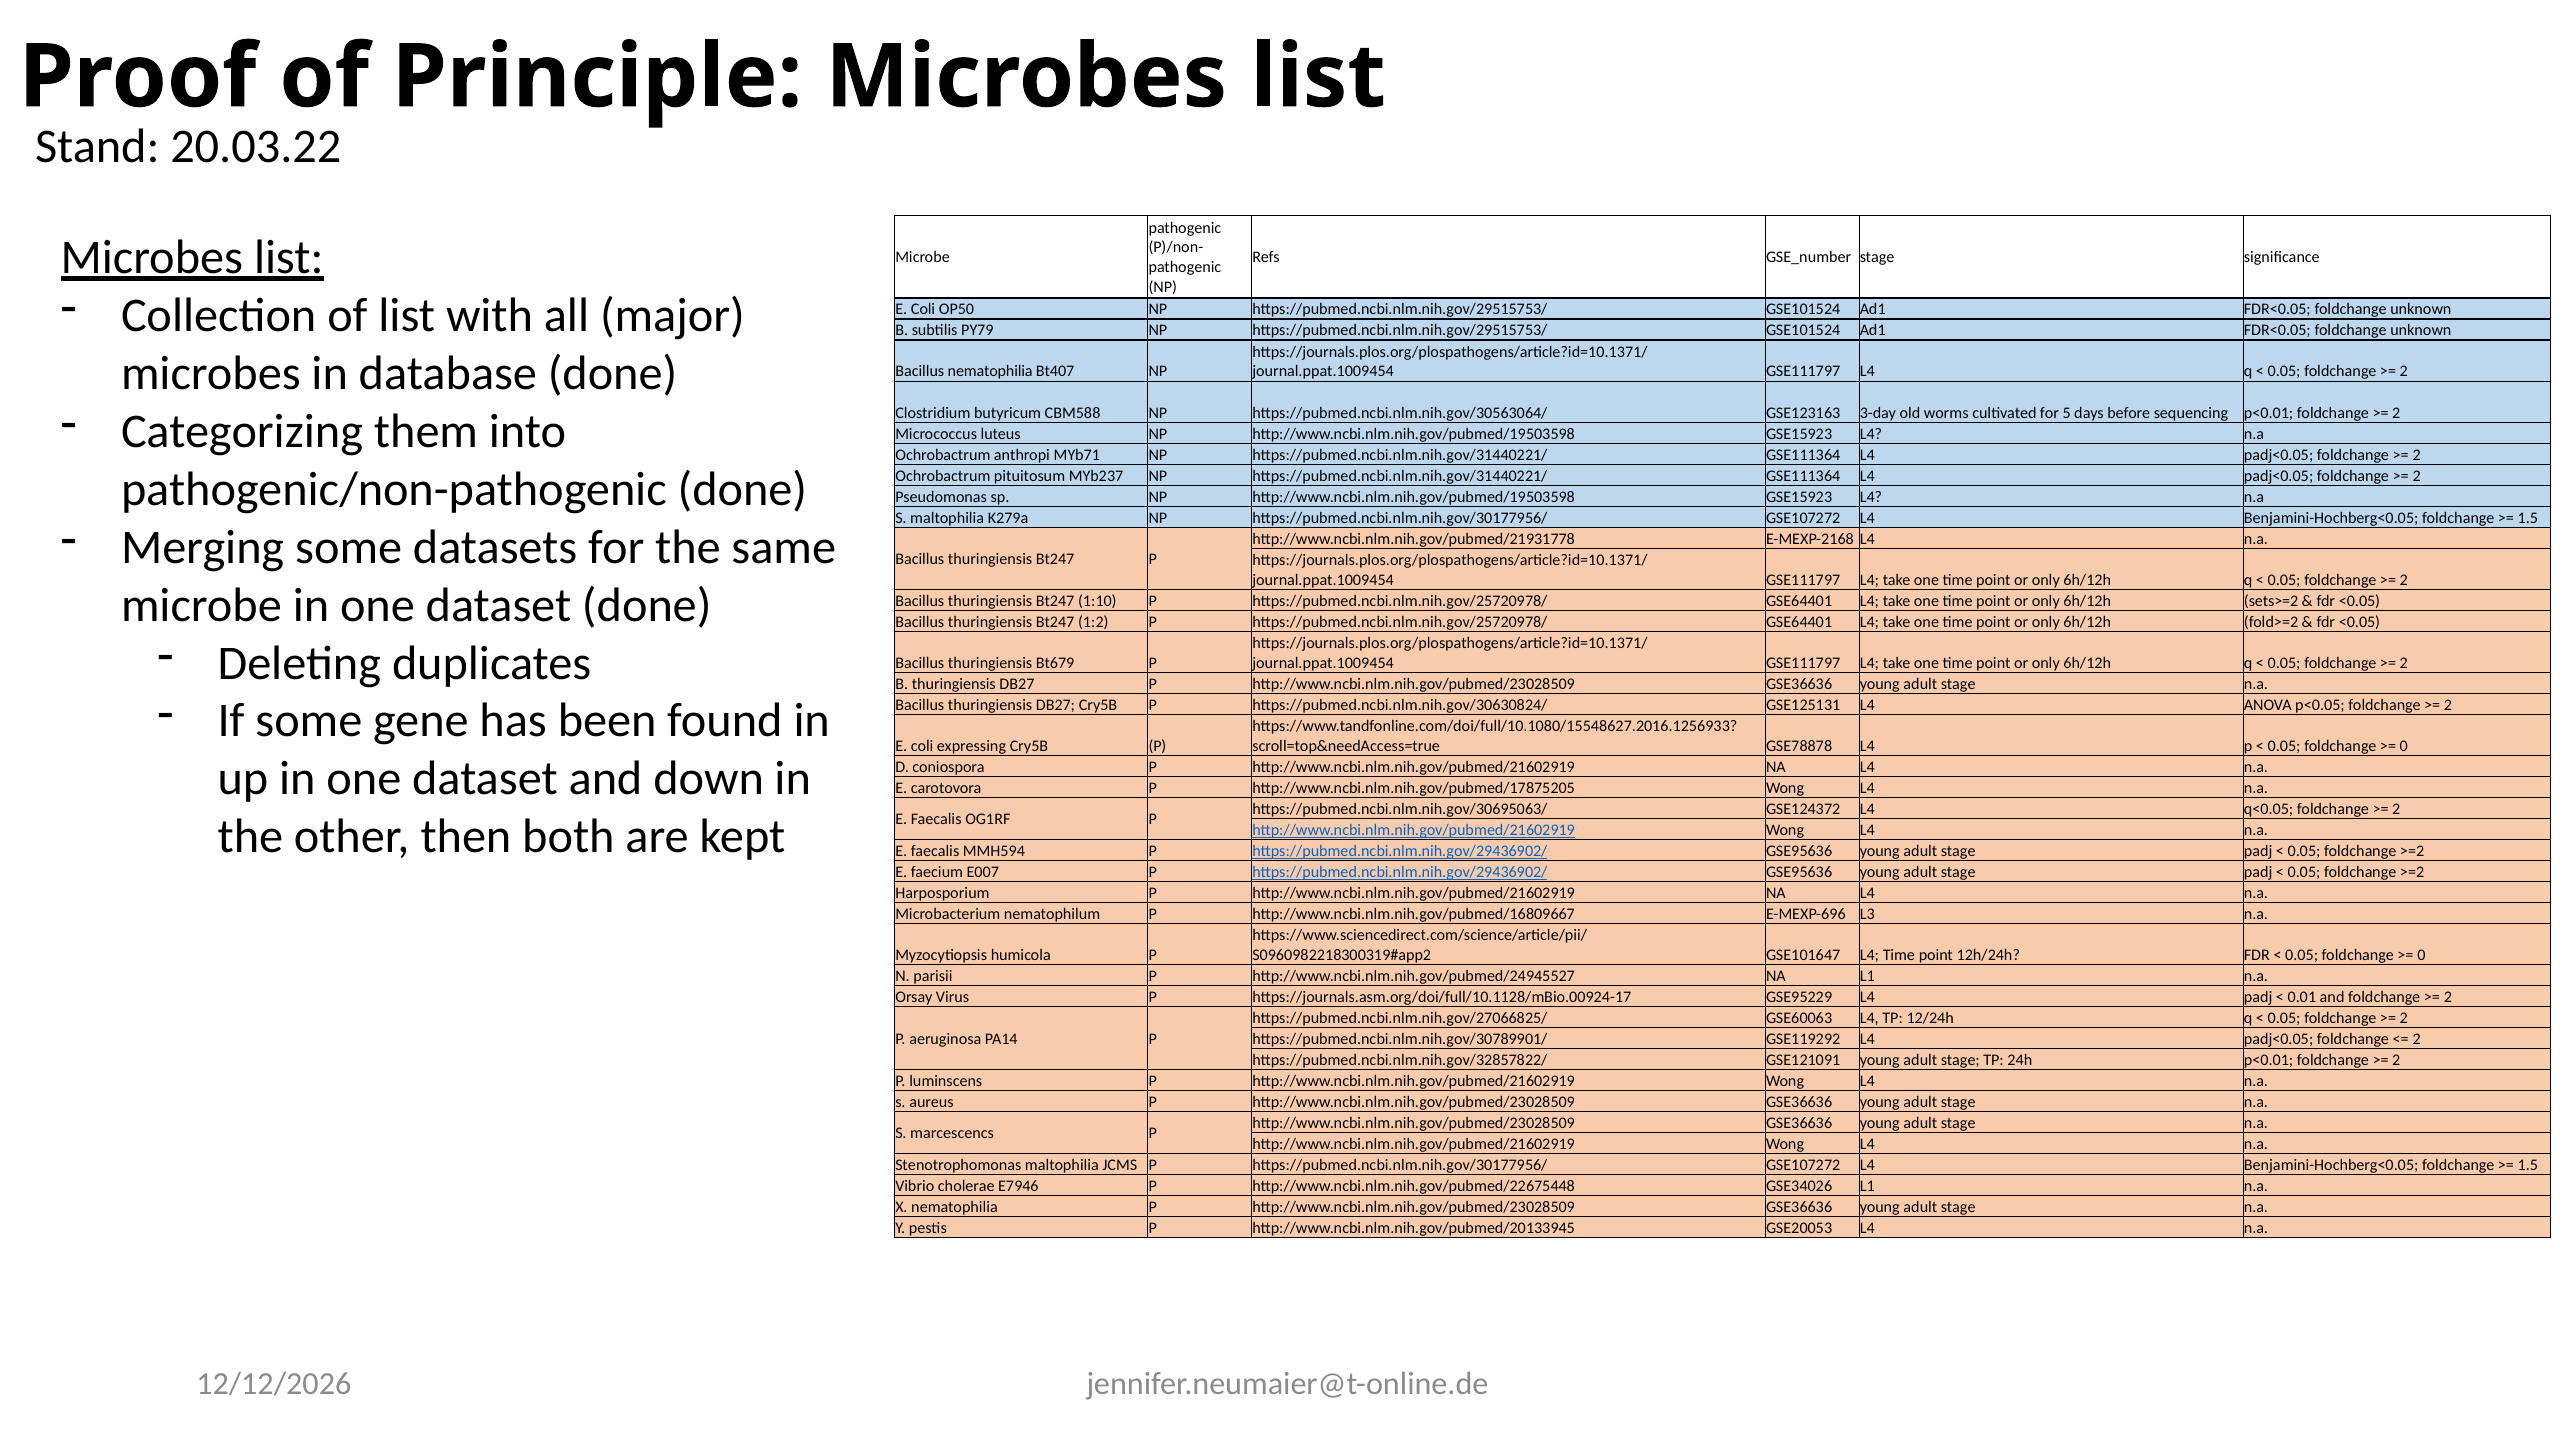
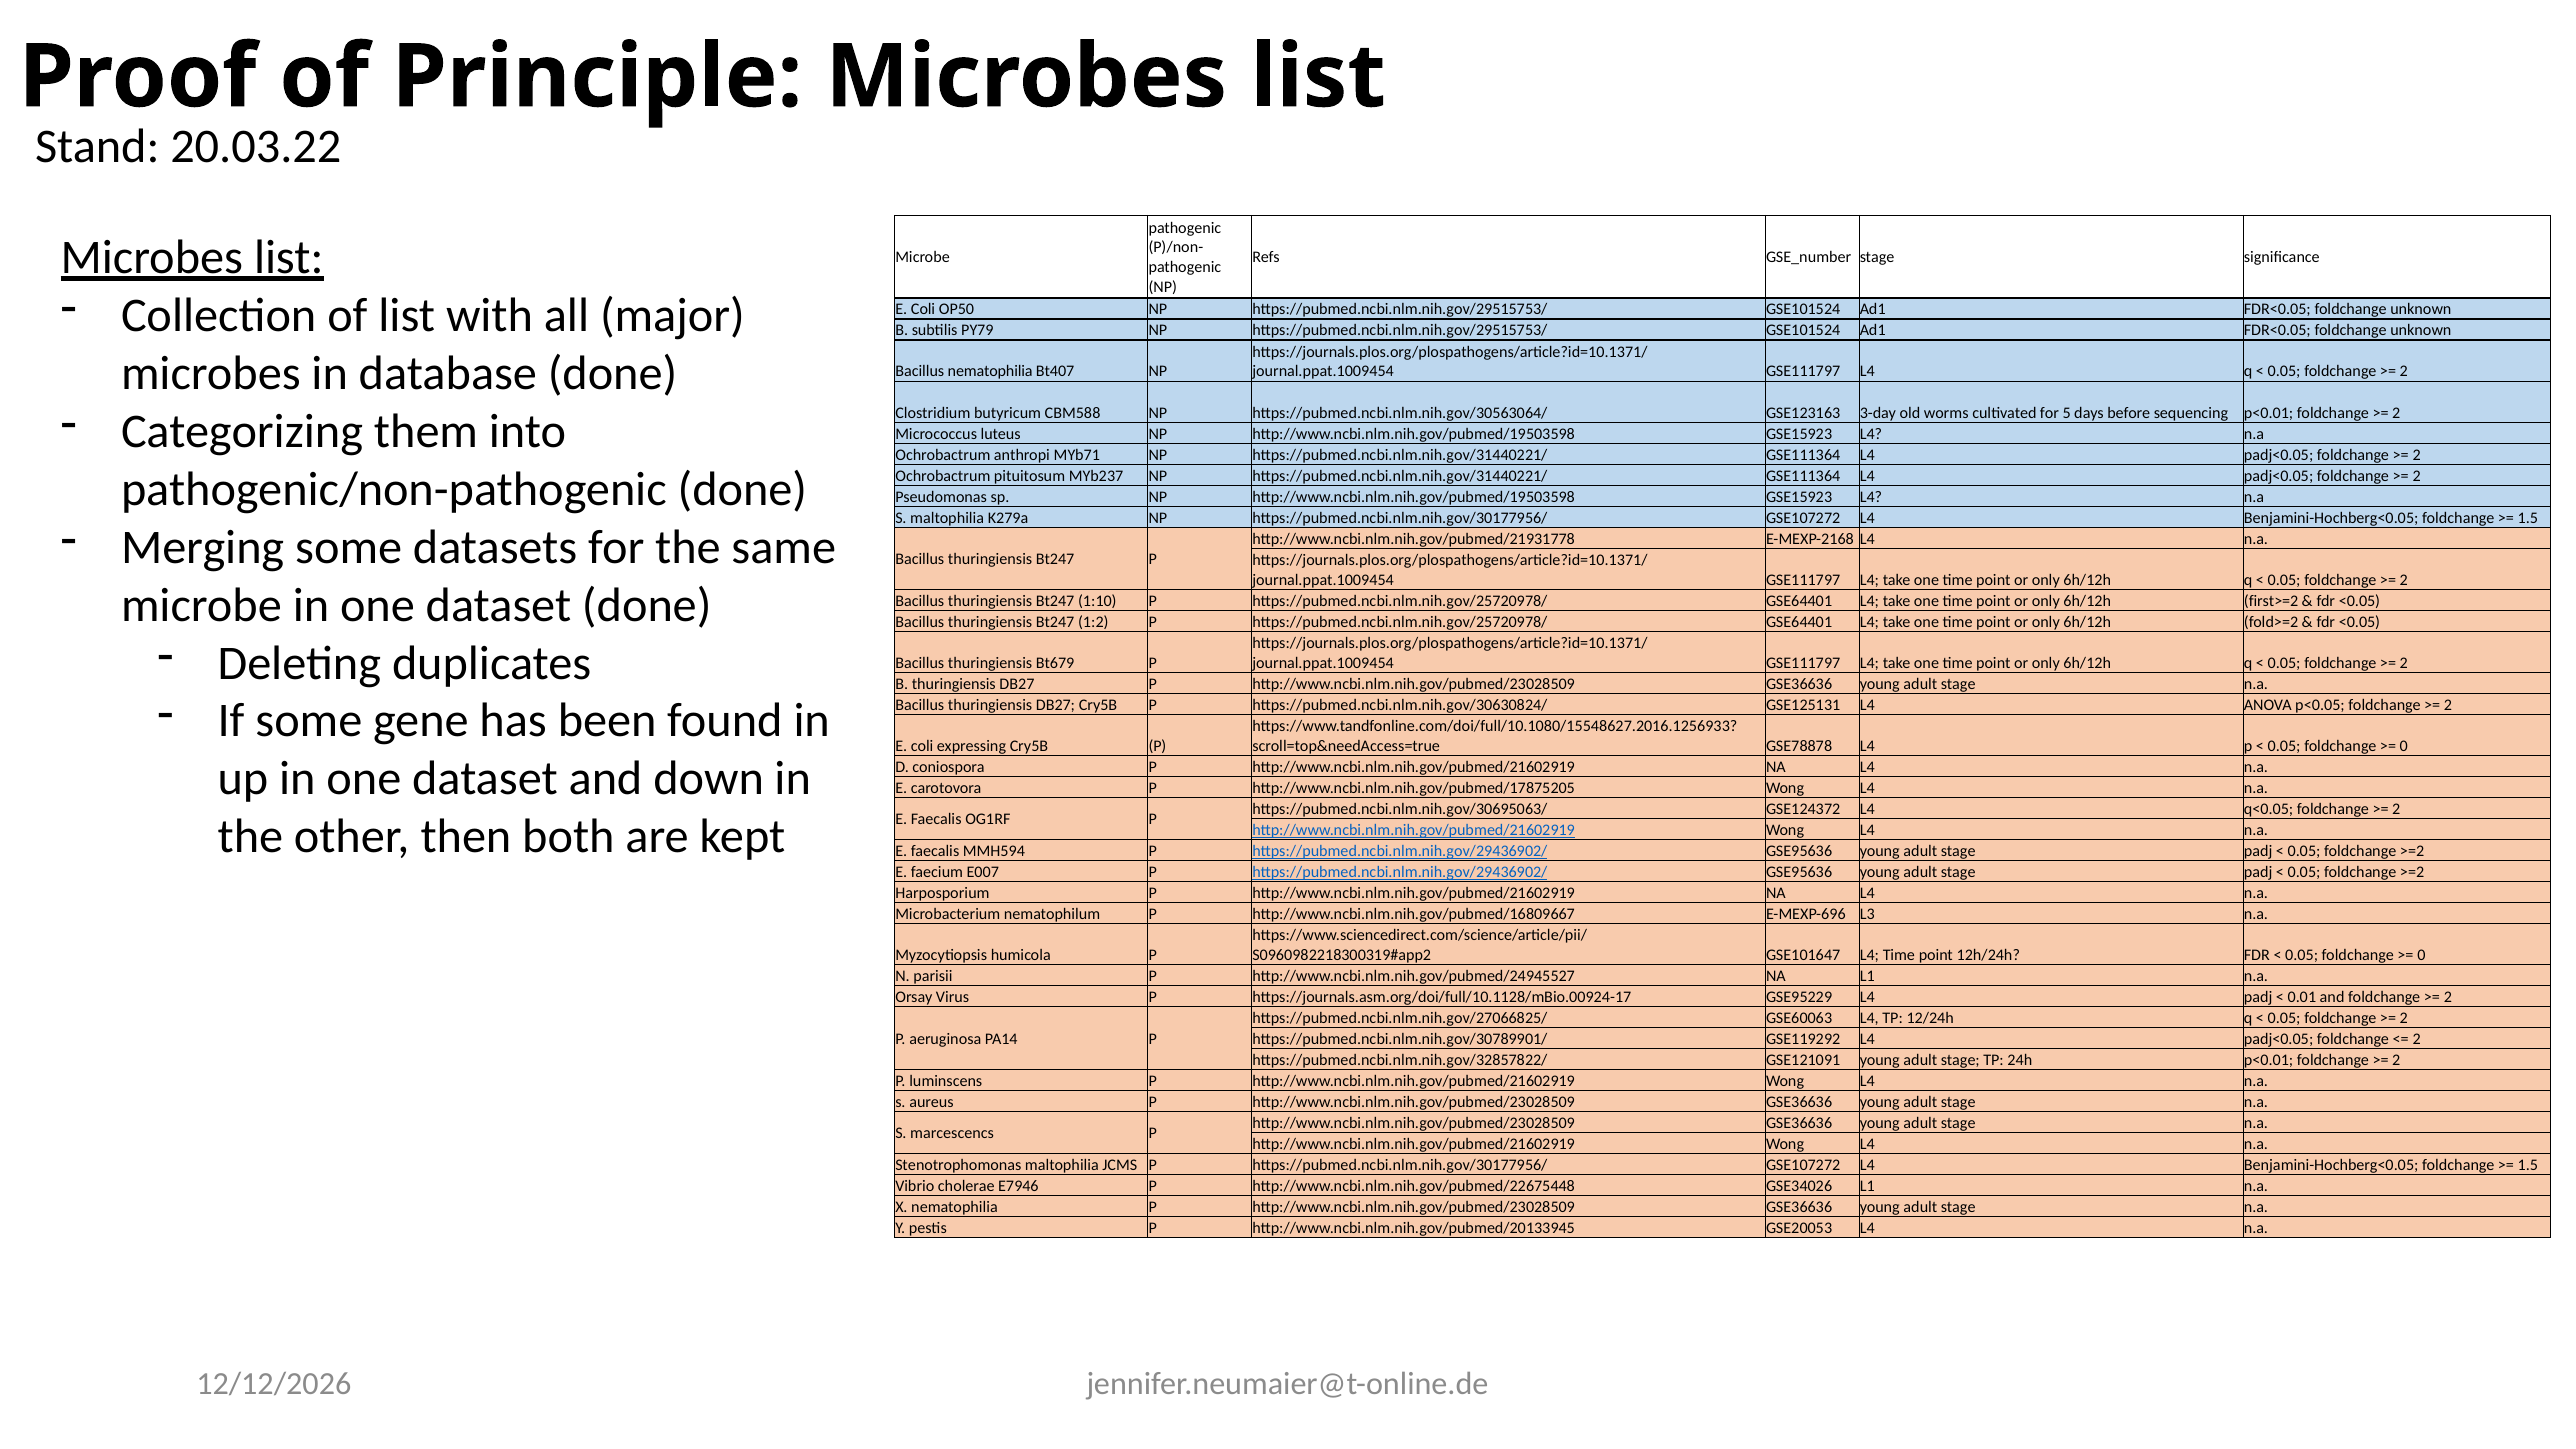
sets>=2: sets>=2 -> first>=2
